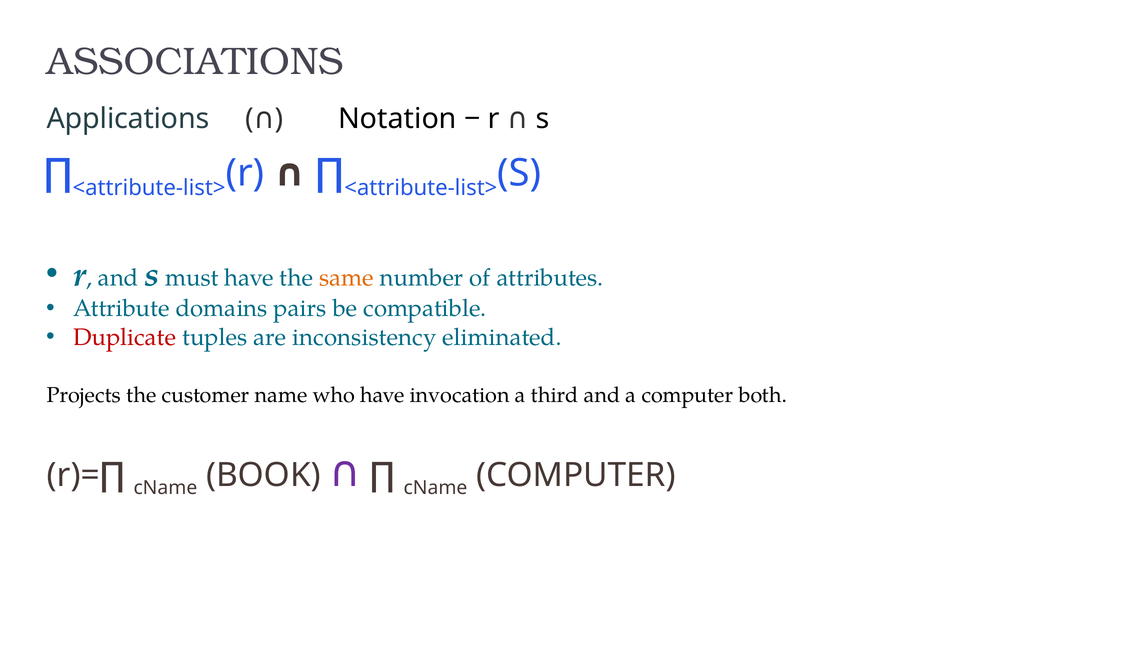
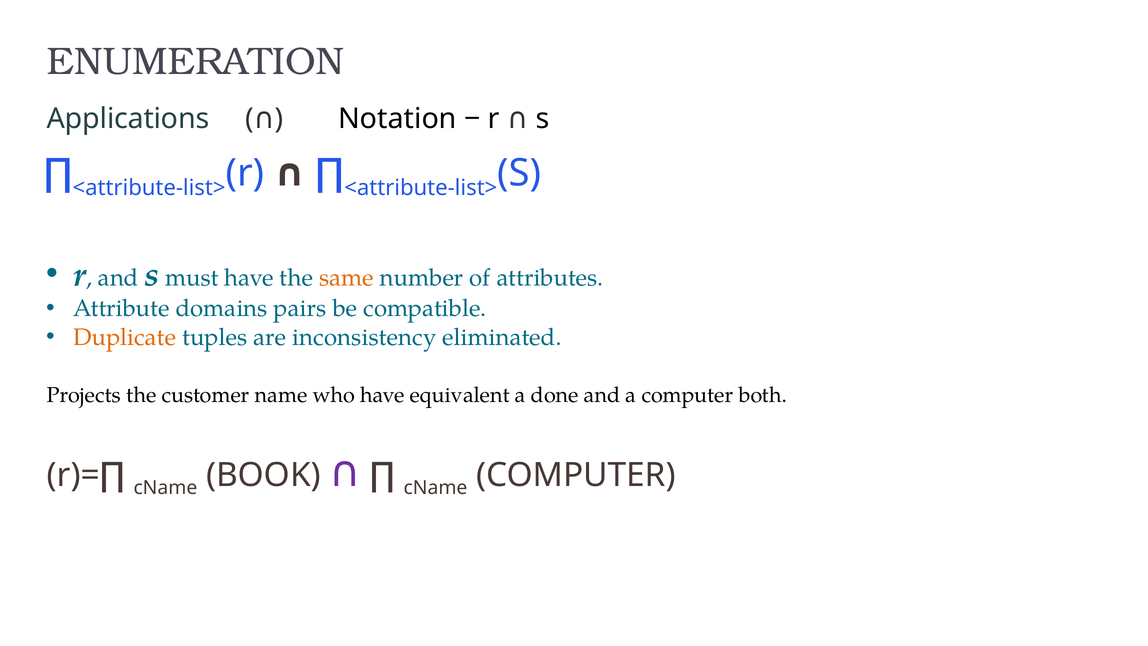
ASSOCIATIONS: ASSOCIATIONS -> ENUMERATION
Duplicate colour: red -> orange
invocation: invocation -> equivalent
third: third -> done
